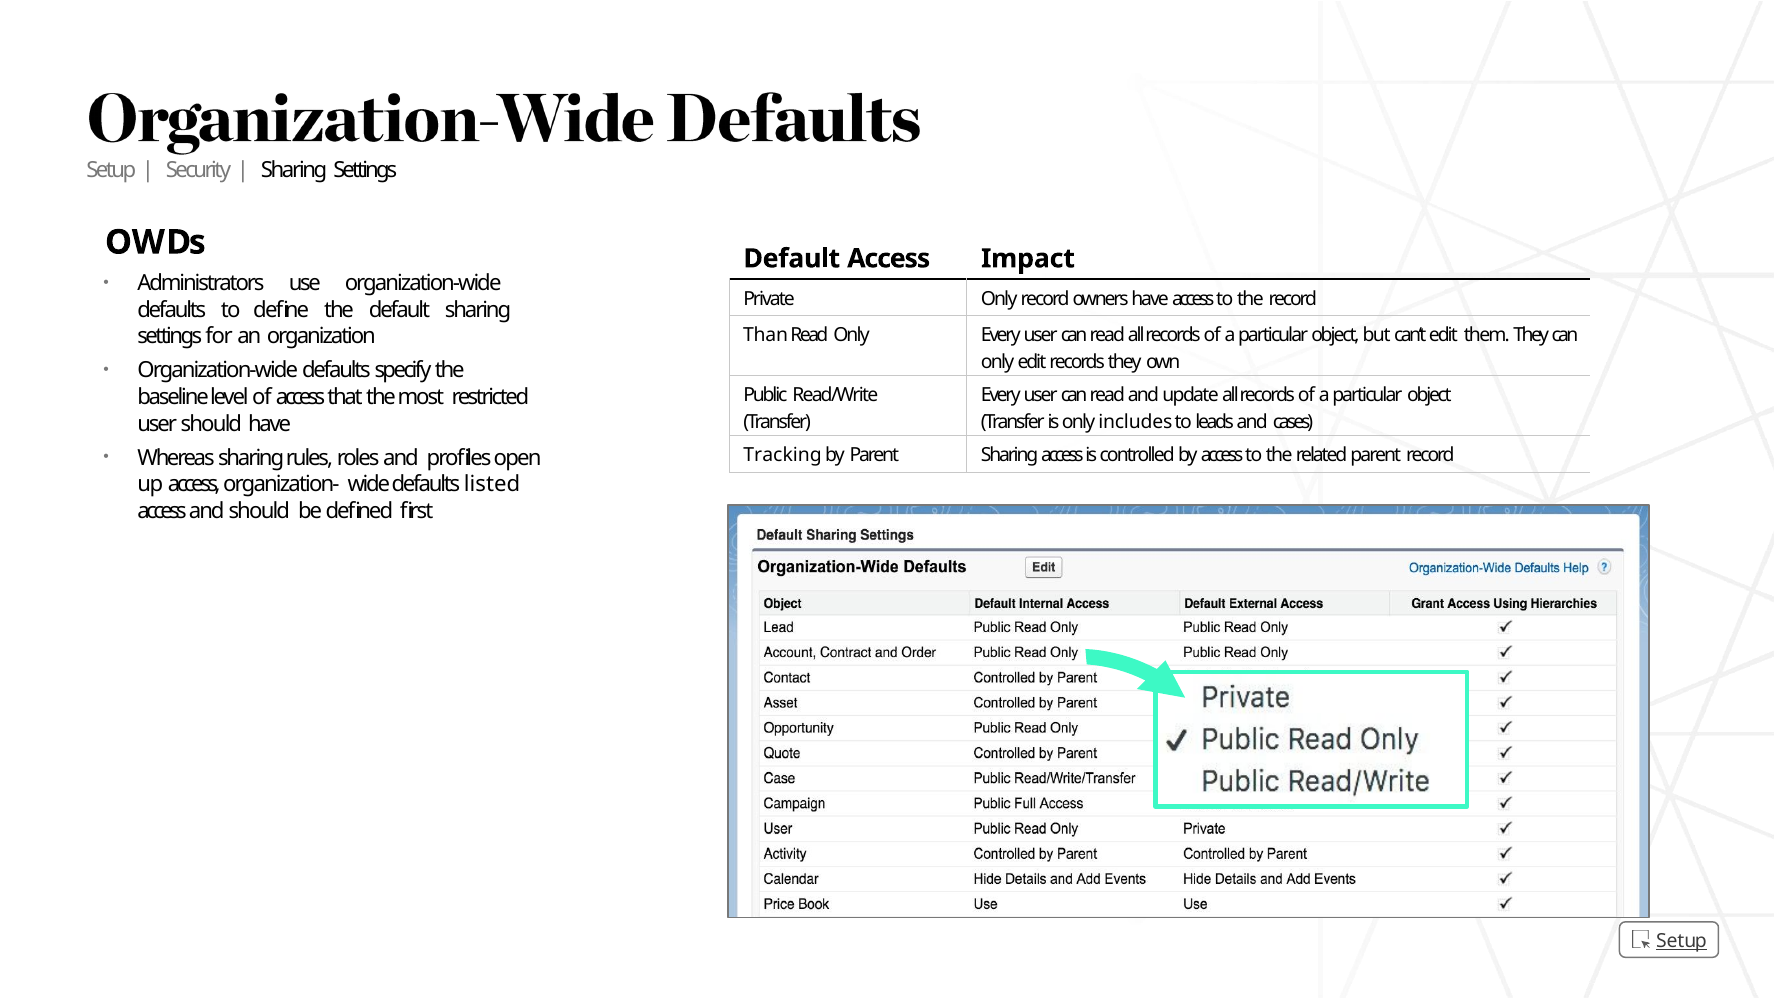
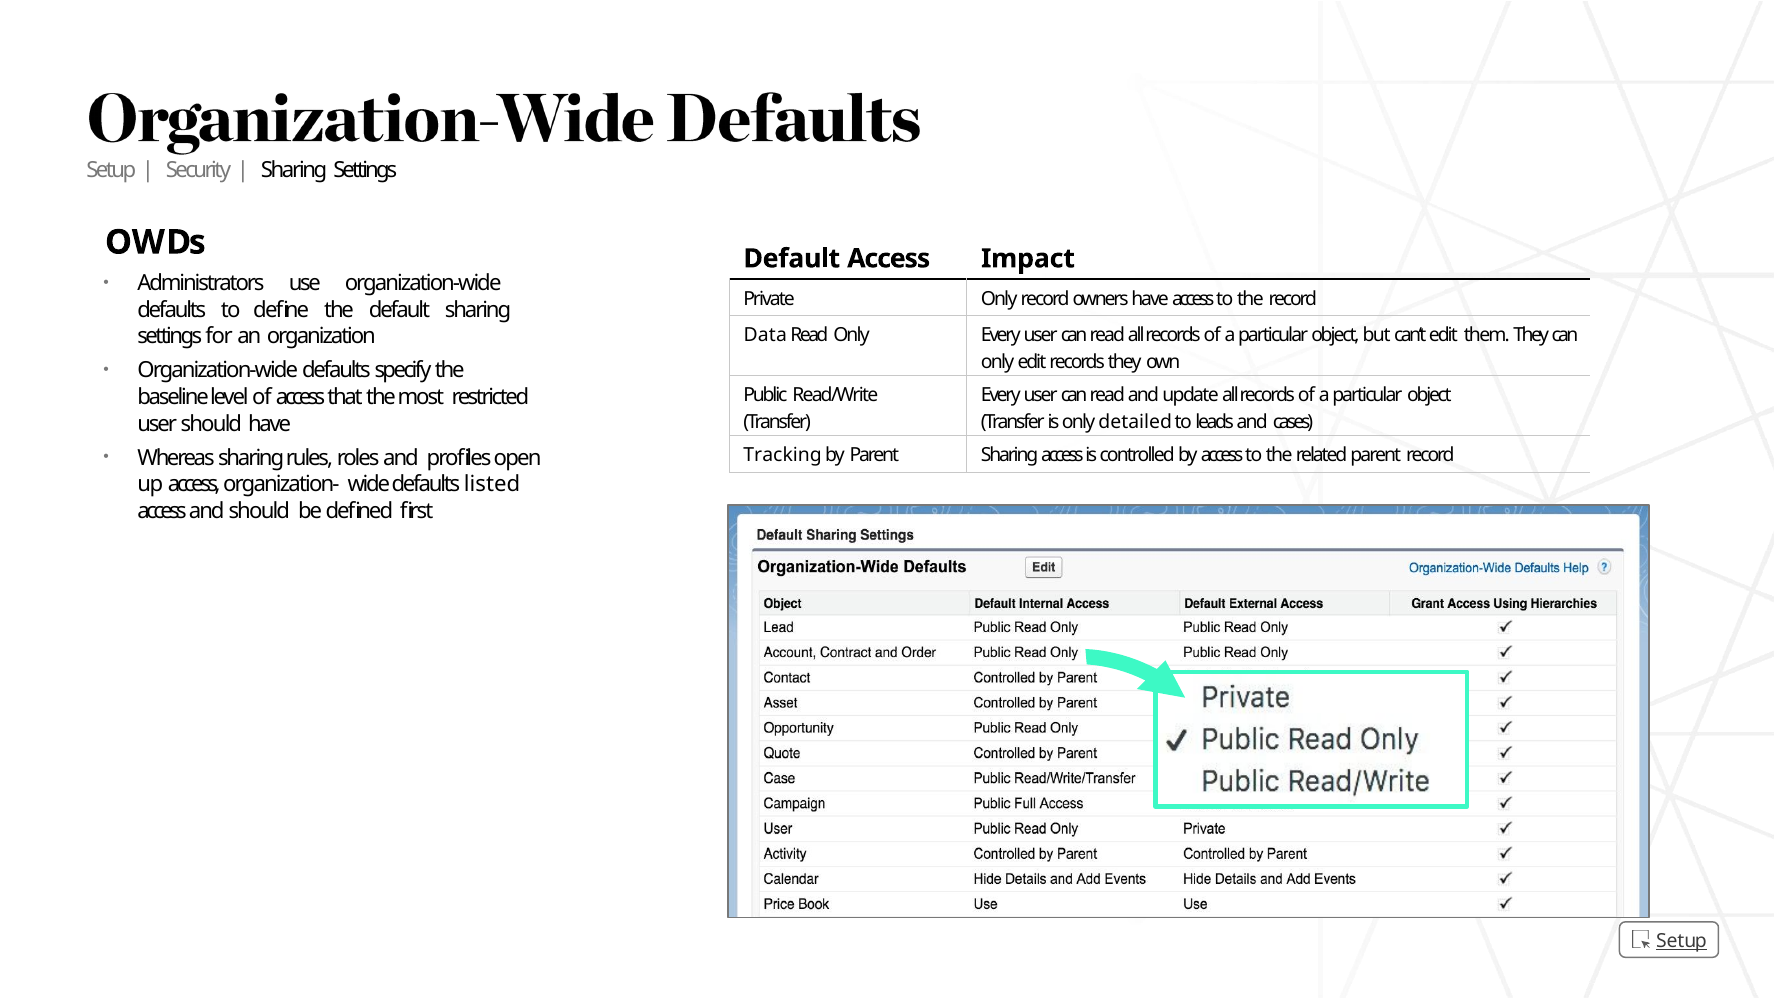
Than: Than -> Data
includes: includes -> detailed
